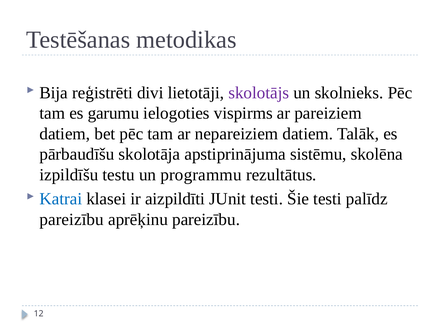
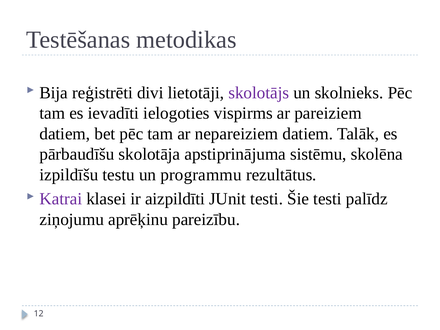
garumu: garumu -> ievadīti
Katrai colour: blue -> purple
pareizību at (72, 219): pareizību -> ziņojumu
